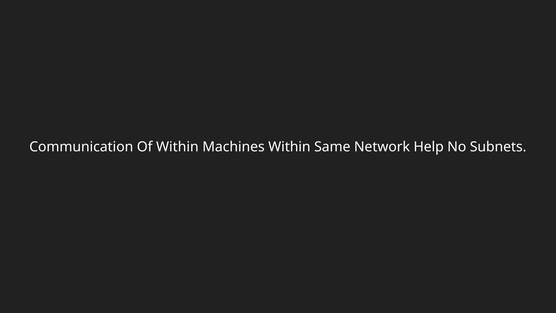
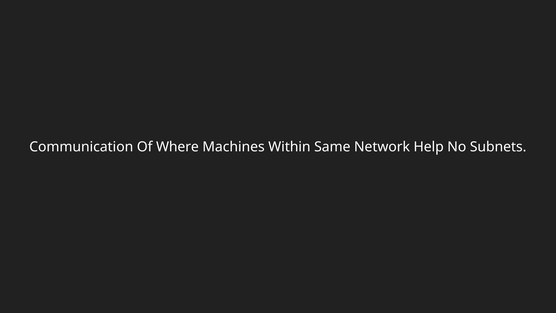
Of Within: Within -> Where
